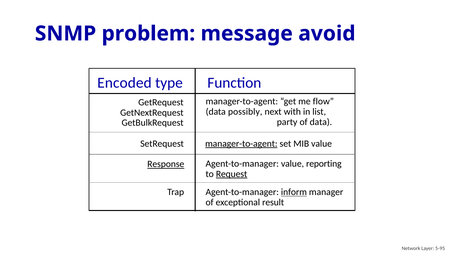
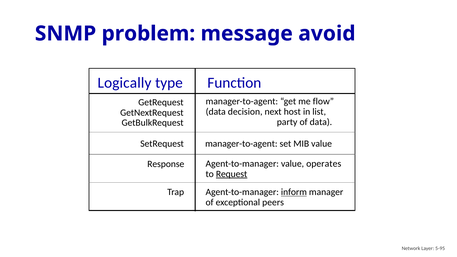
Encoded: Encoded -> Logically
possibly: possibly -> decision
with: with -> host
manager-to-agent at (241, 144) underline: present -> none
Response underline: present -> none
reporting: reporting -> operates
result: result -> peers
